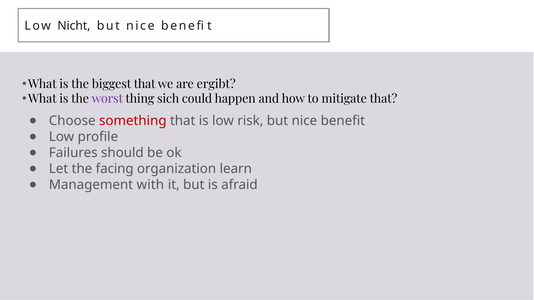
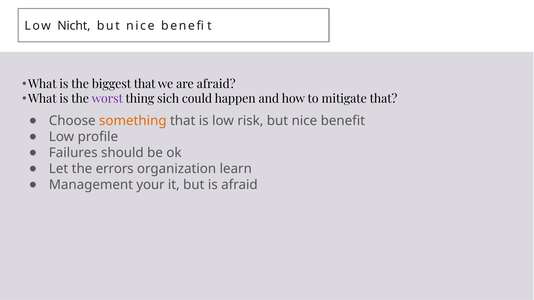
are ergibt: ergibt -> afraid
something colour: red -> orange
facing: facing -> errors
with: with -> your
